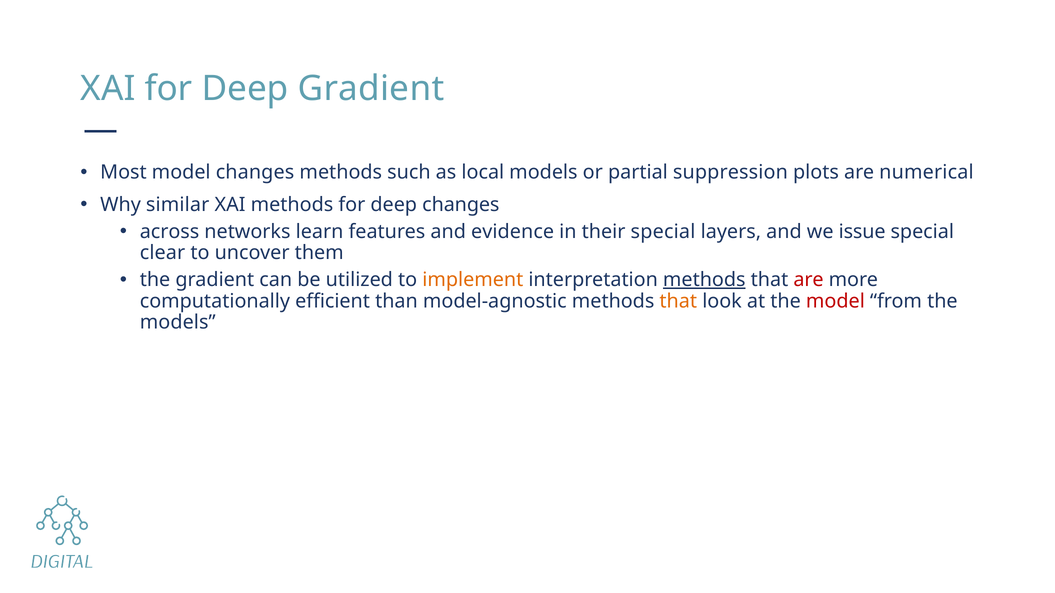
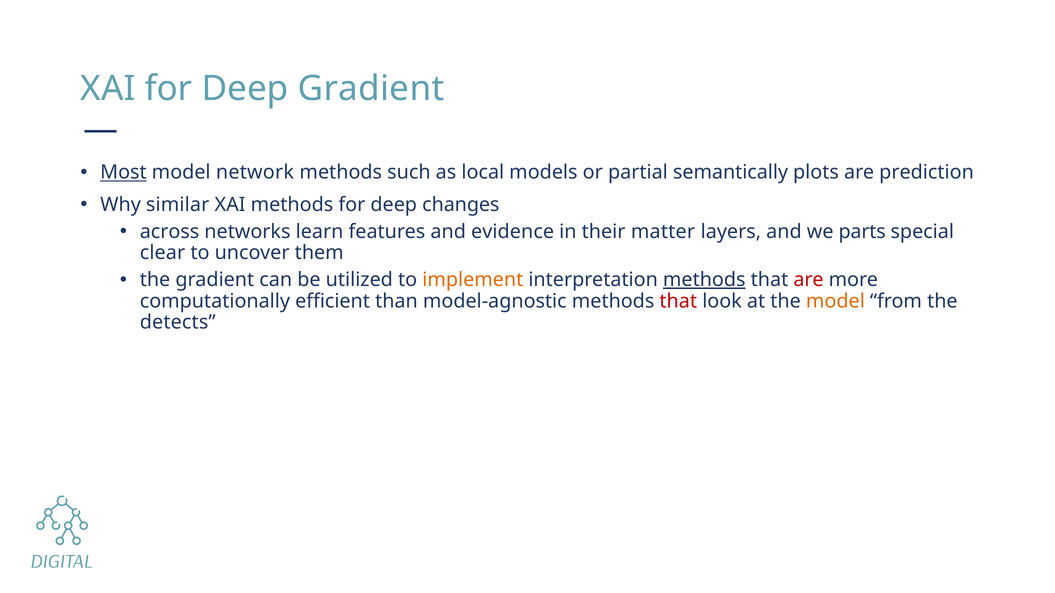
Most underline: none -> present
model changes: changes -> network
suppression: suppression -> semantically
numerical: numerical -> prediction
their special: special -> matter
issue: issue -> parts
that at (678, 301) colour: orange -> red
model at (835, 301) colour: red -> orange
models at (178, 323): models -> detects
